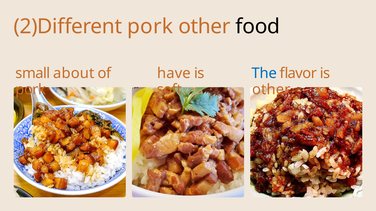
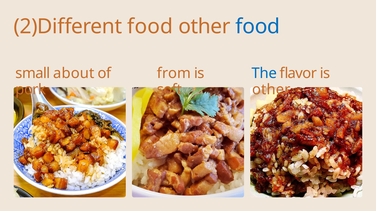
2)Different pork: pork -> food
food at (258, 26) colour: black -> blue
have: have -> from
